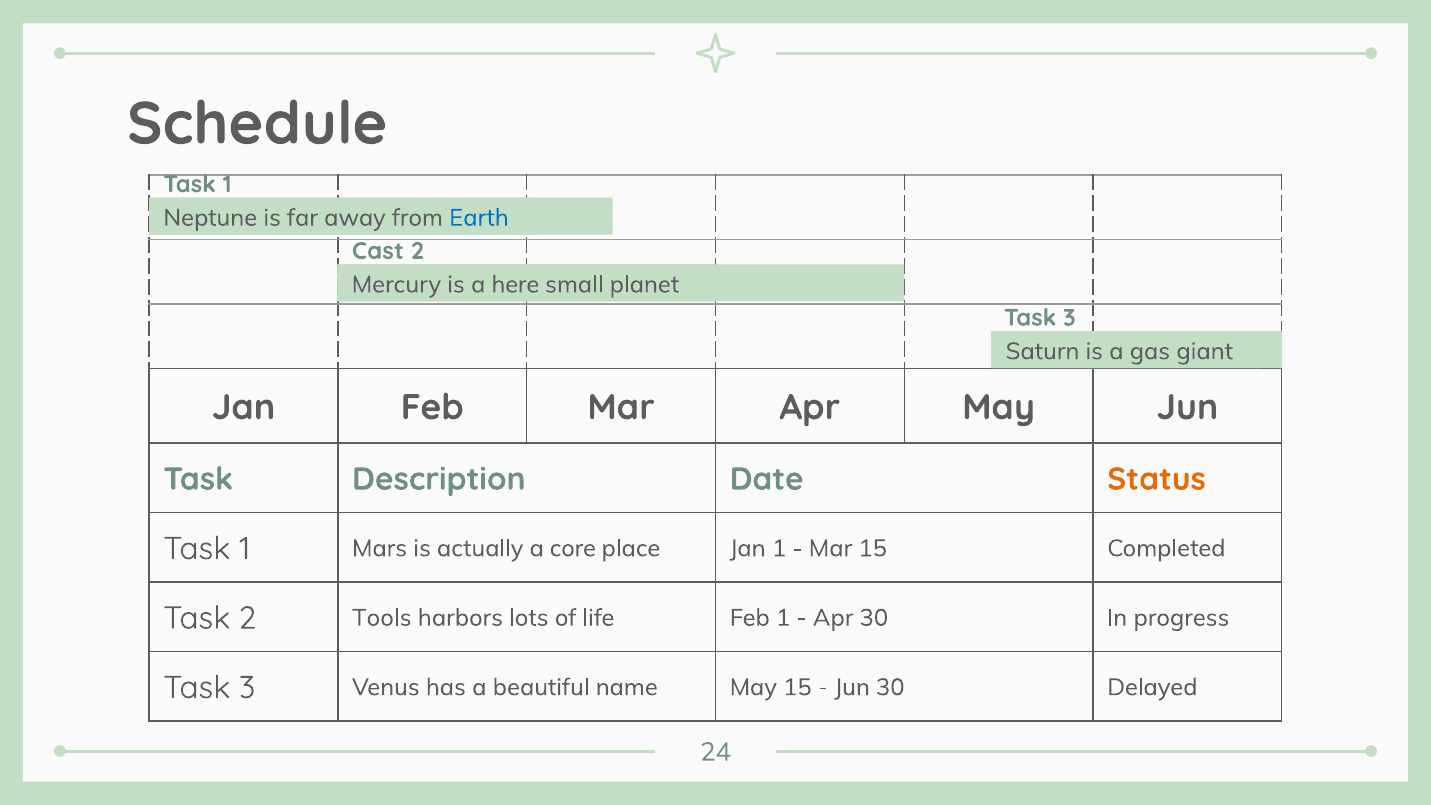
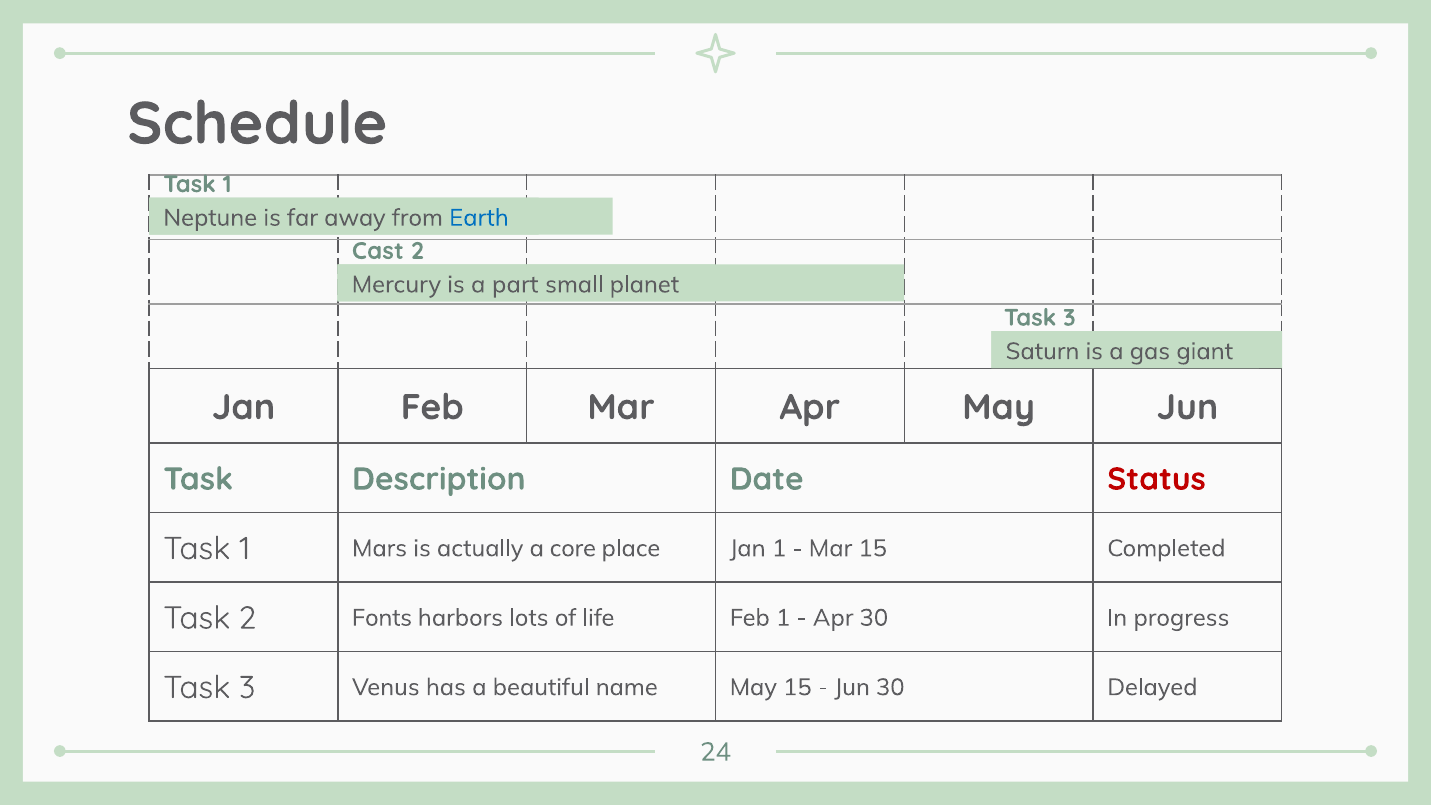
here: here -> part
Status colour: orange -> red
Tools: Tools -> Fonts
